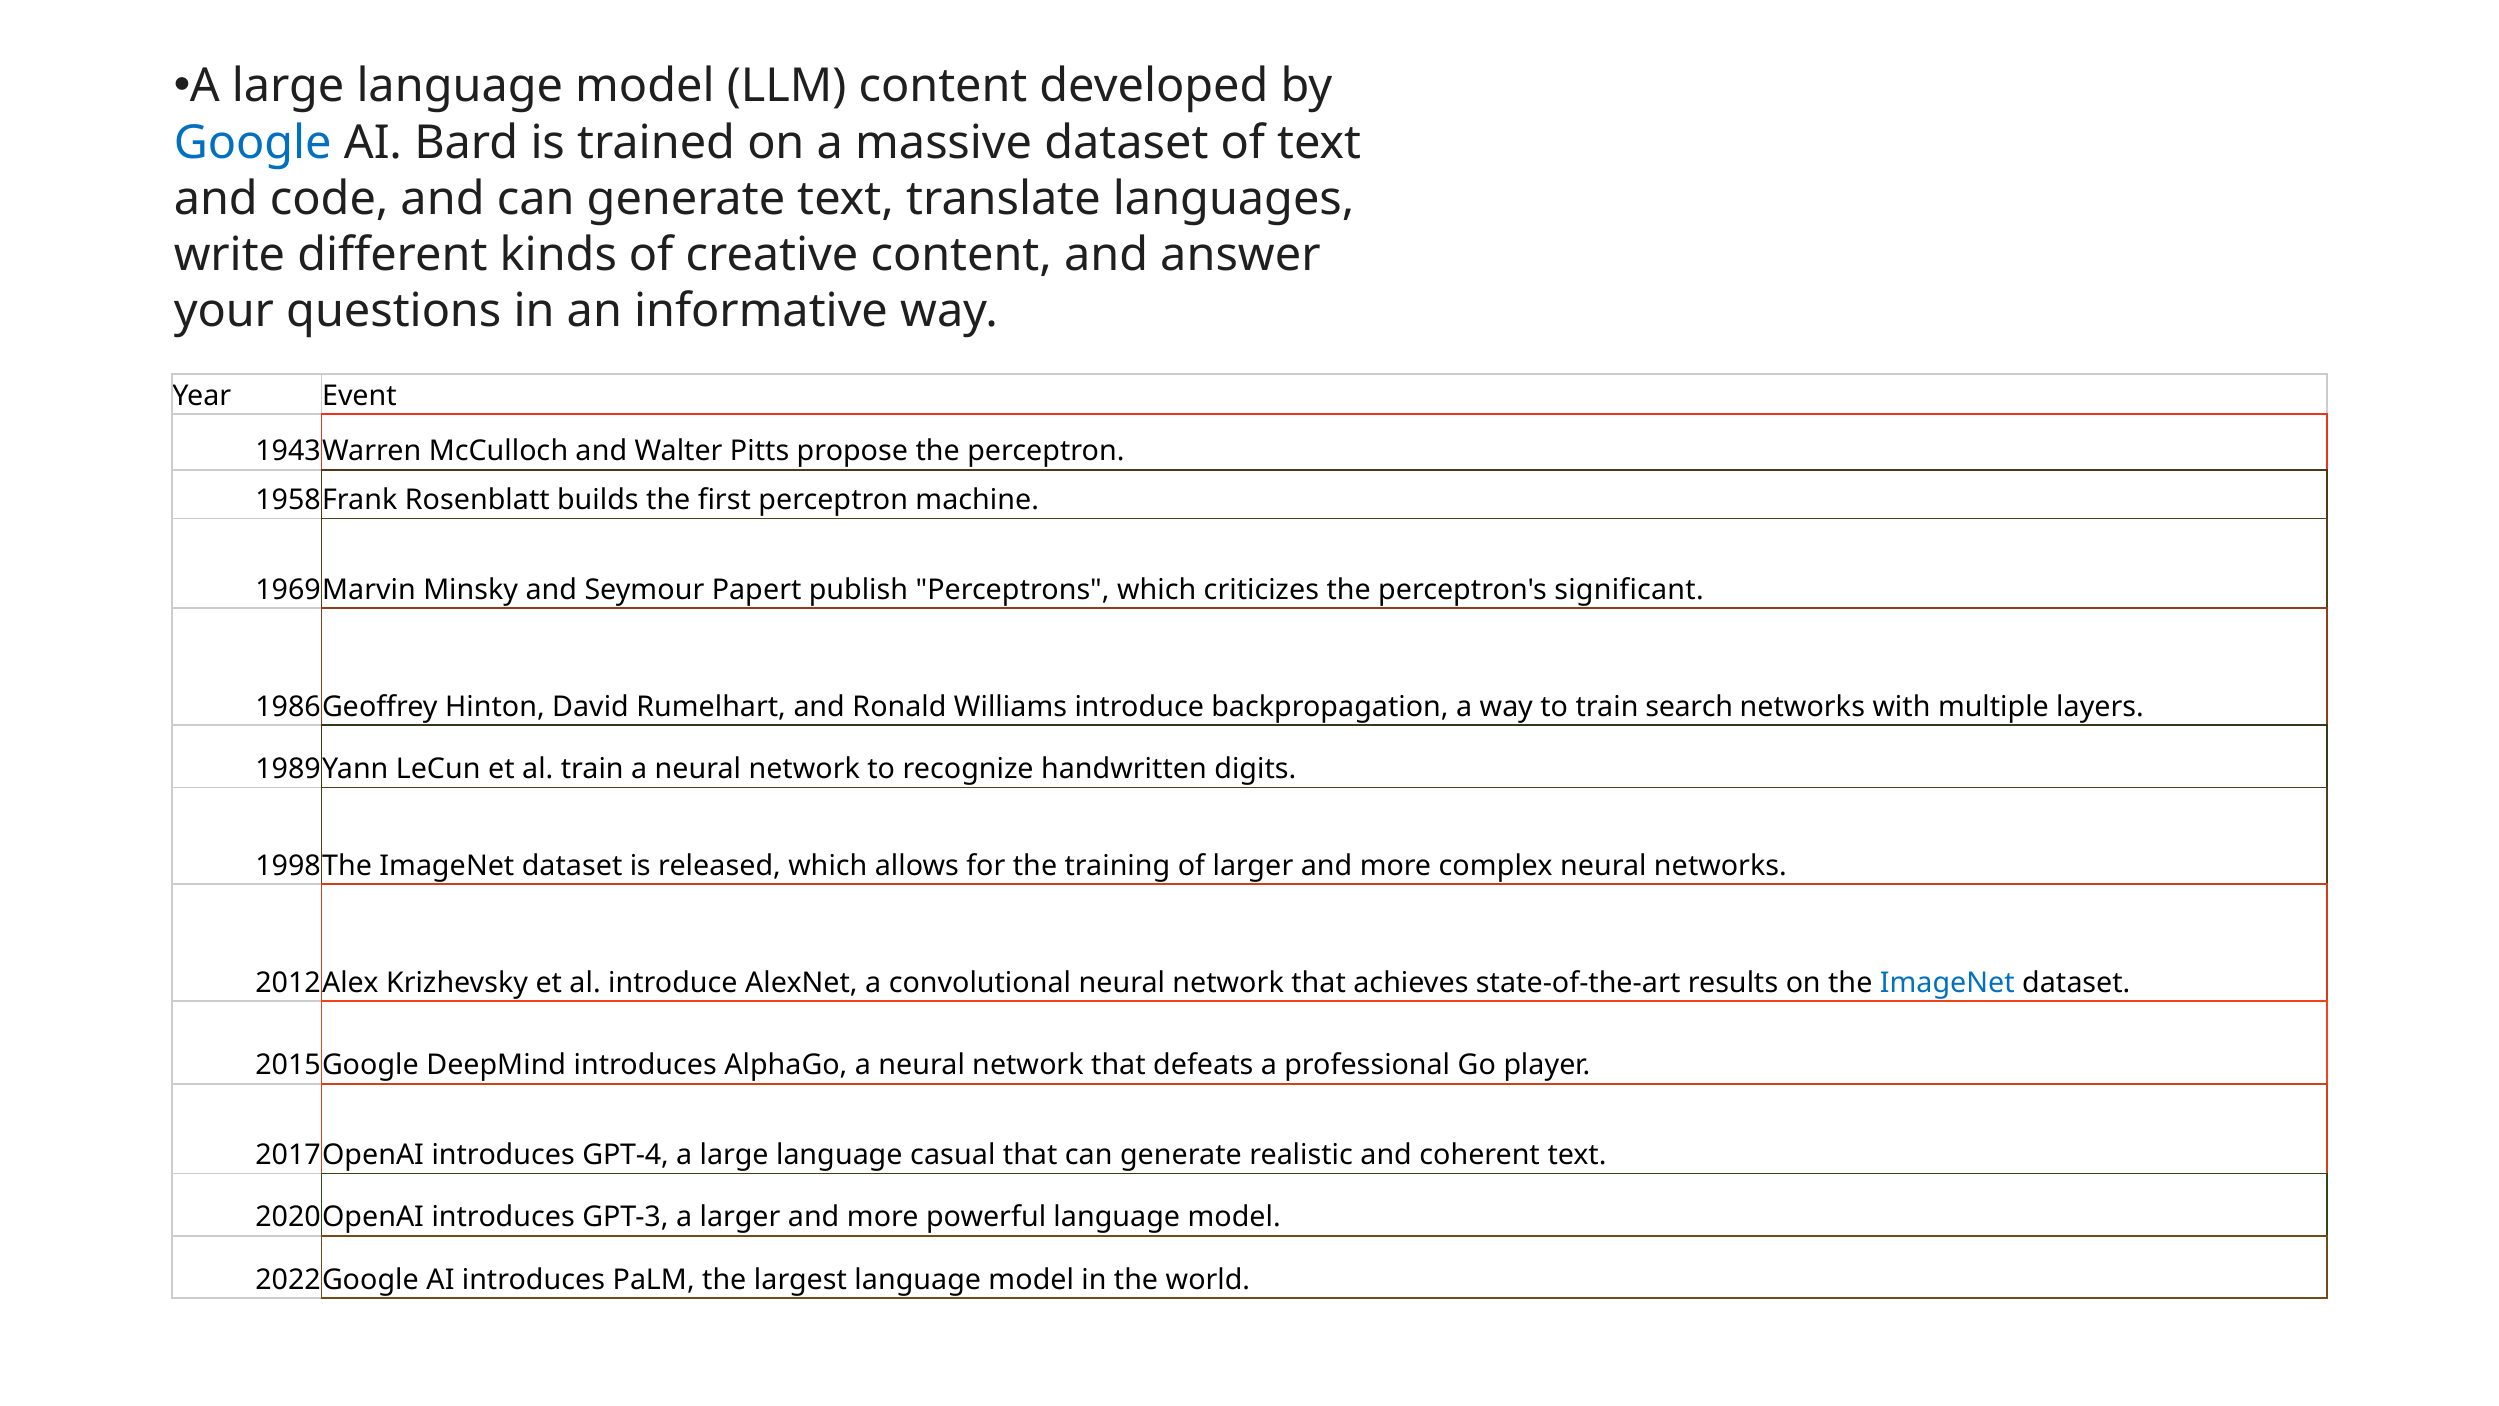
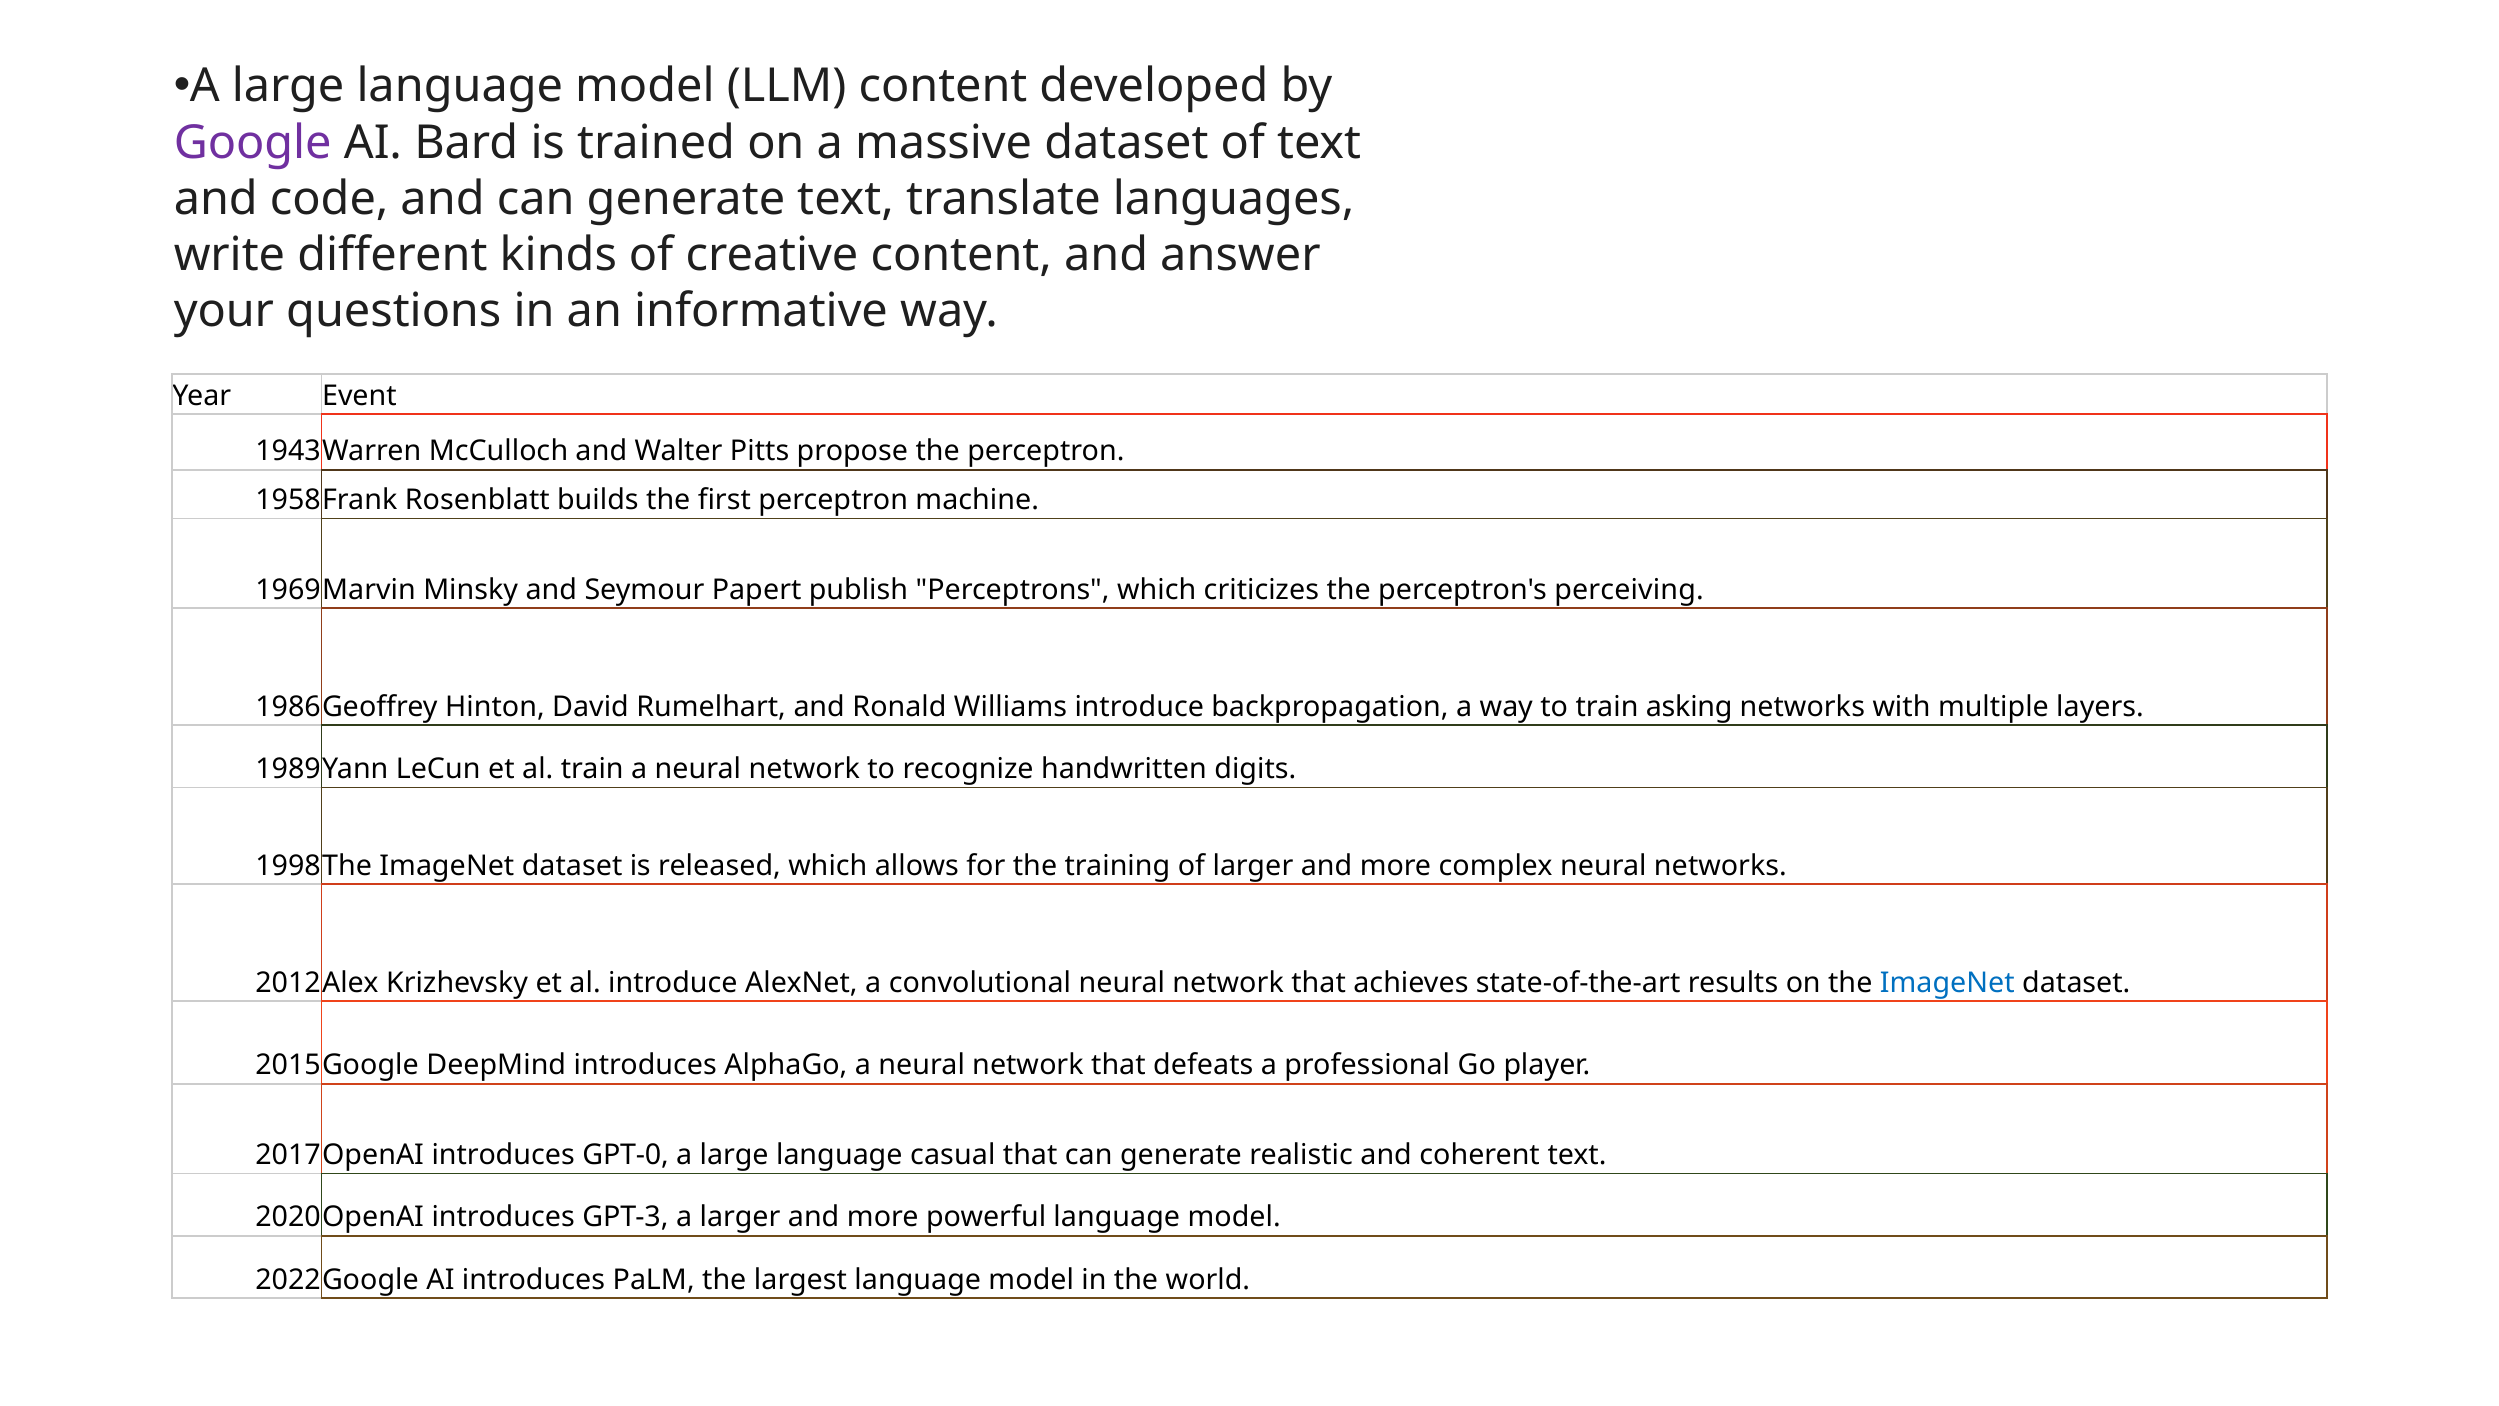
Google colour: blue -> purple
significant: significant -> perceiving
search: search -> asking
GPT-4: GPT-4 -> GPT-0
